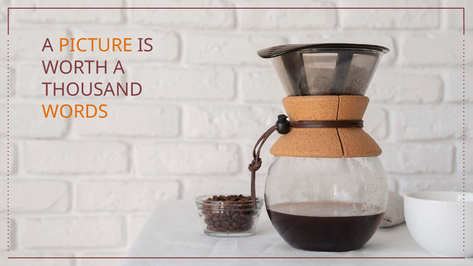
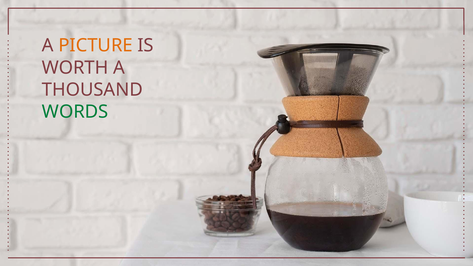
WORDS colour: orange -> green
